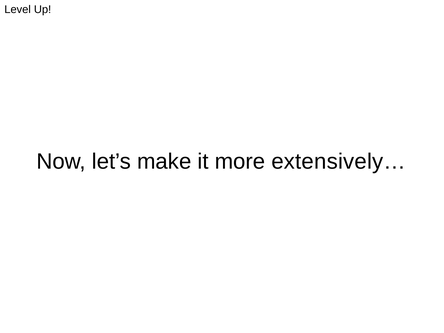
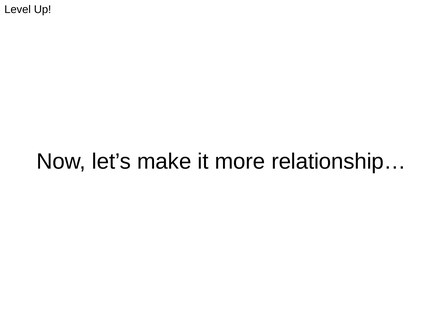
extensively…: extensively… -> relationship…
